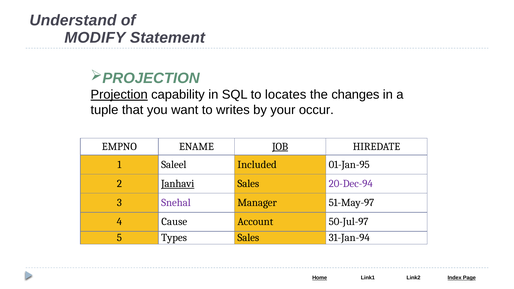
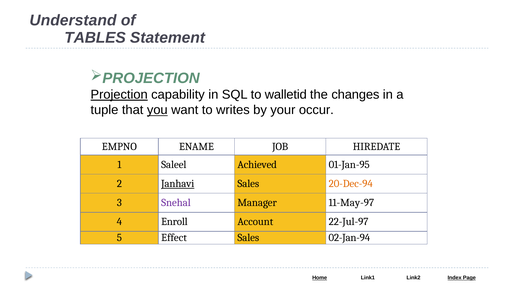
MODIFY: MODIFY -> TABLES
locates: locates -> walletid
you underline: none -> present
JOB underline: present -> none
Included: Included -> Achieved
20-Dec-94 colour: purple -> orange
51-May-97: 51-May-97 -> 11-May-97
Cause: Cause -> Enroll
50-Jul-97: 50-Jul-97 -> 22-Jul-97
Types: Types -> Effect
31-Jan-94: 31-Jan-94 -> 02-Jan-94
